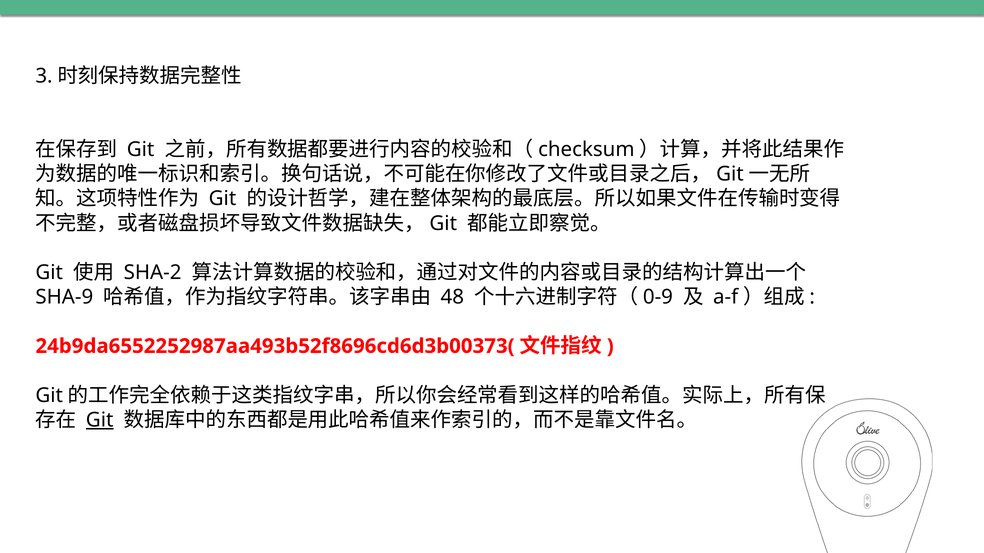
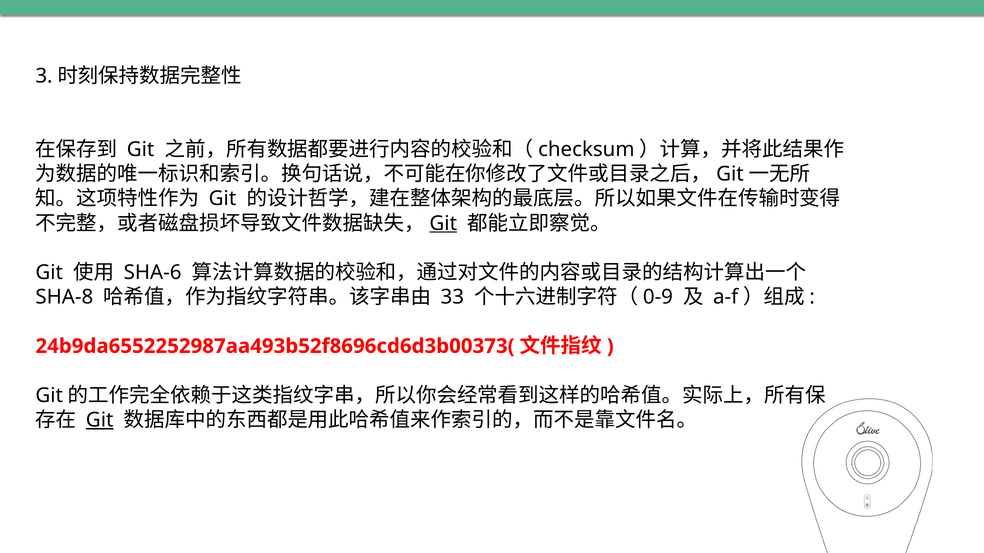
Git at (443, 223) underline: none -> present
SHA-2: SHA-2 -> SHA-6
SHA-9: SHA-9 -> SHA-8
48: 48 -> 33
